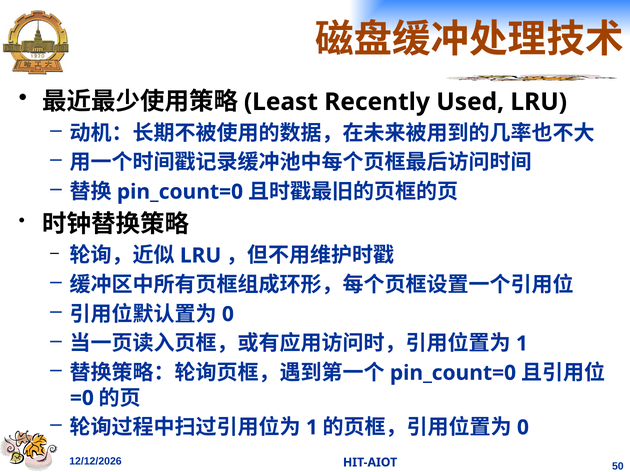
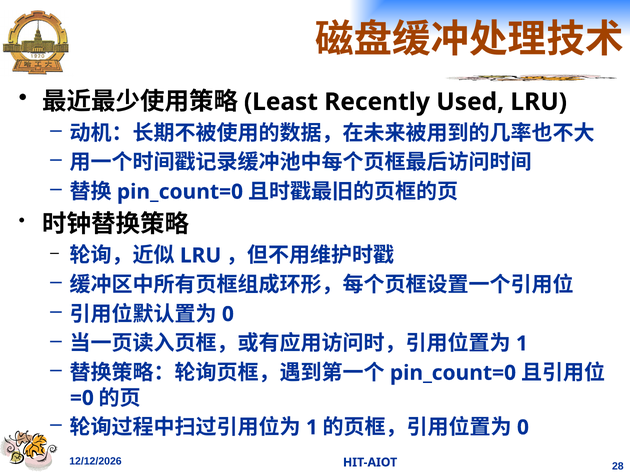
50: 50 -> 28
